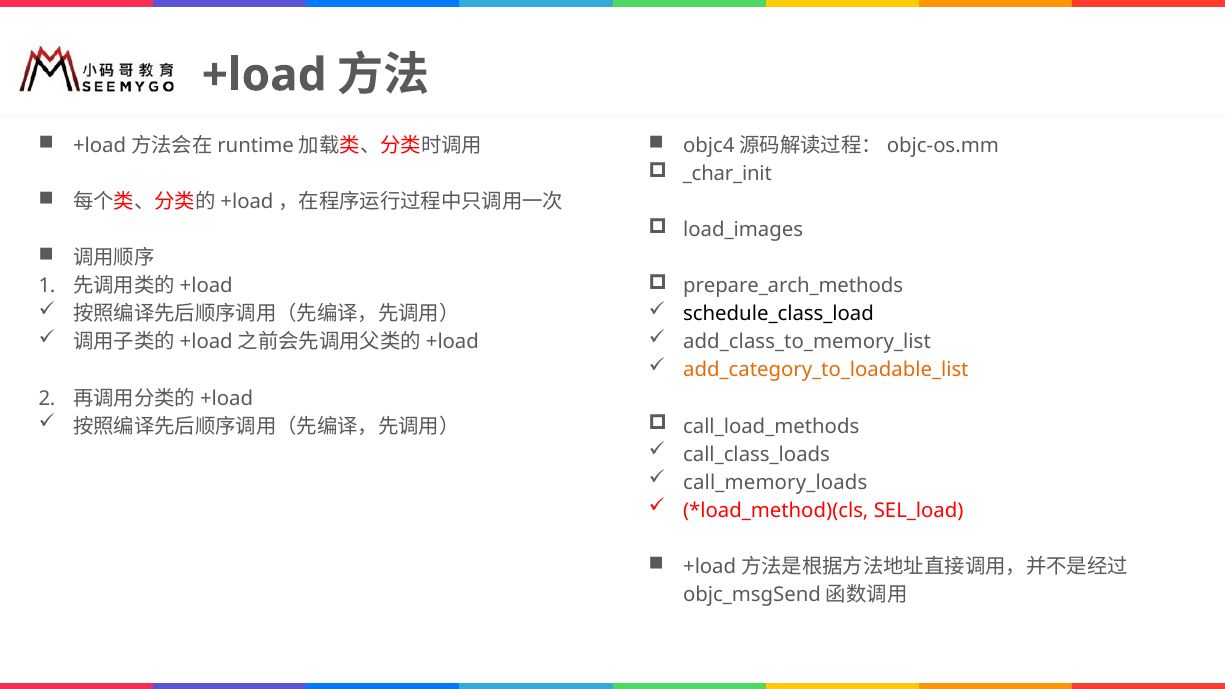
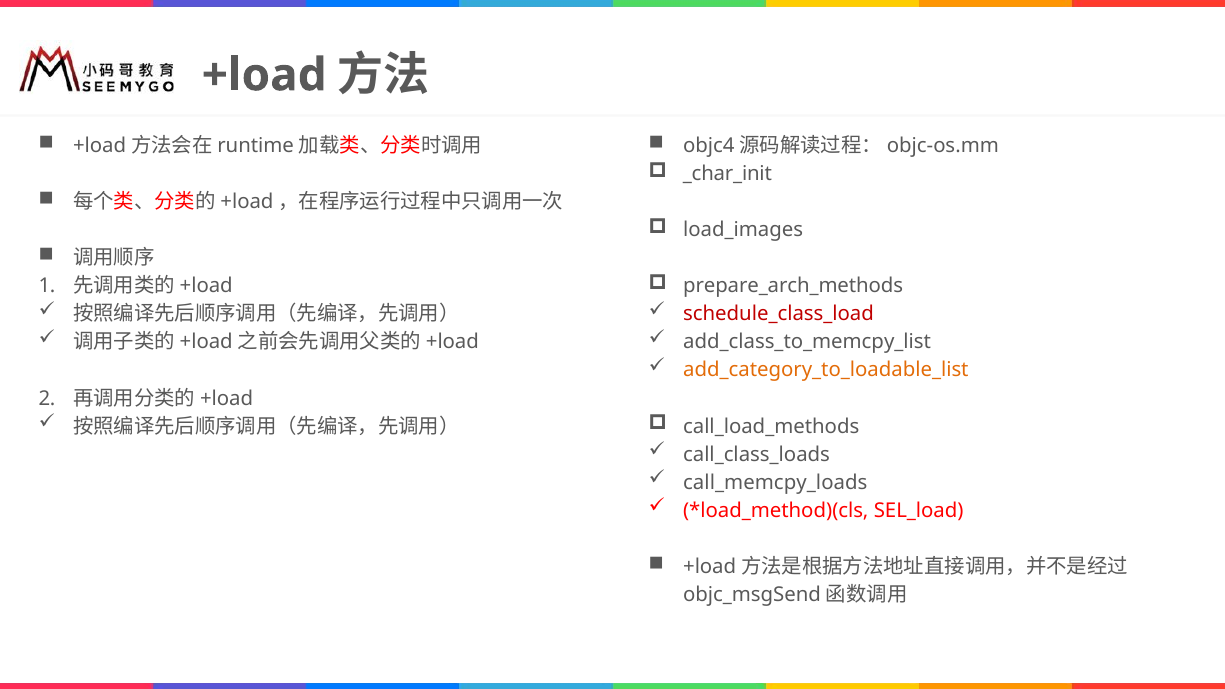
schedule_class_load colour: black -> red
add_class_to_memory_list: add_class_to_memory_list -> add_class_to_memcpy_list
call_memory_loads: call_memory_loads -> call_memcpy_loads
